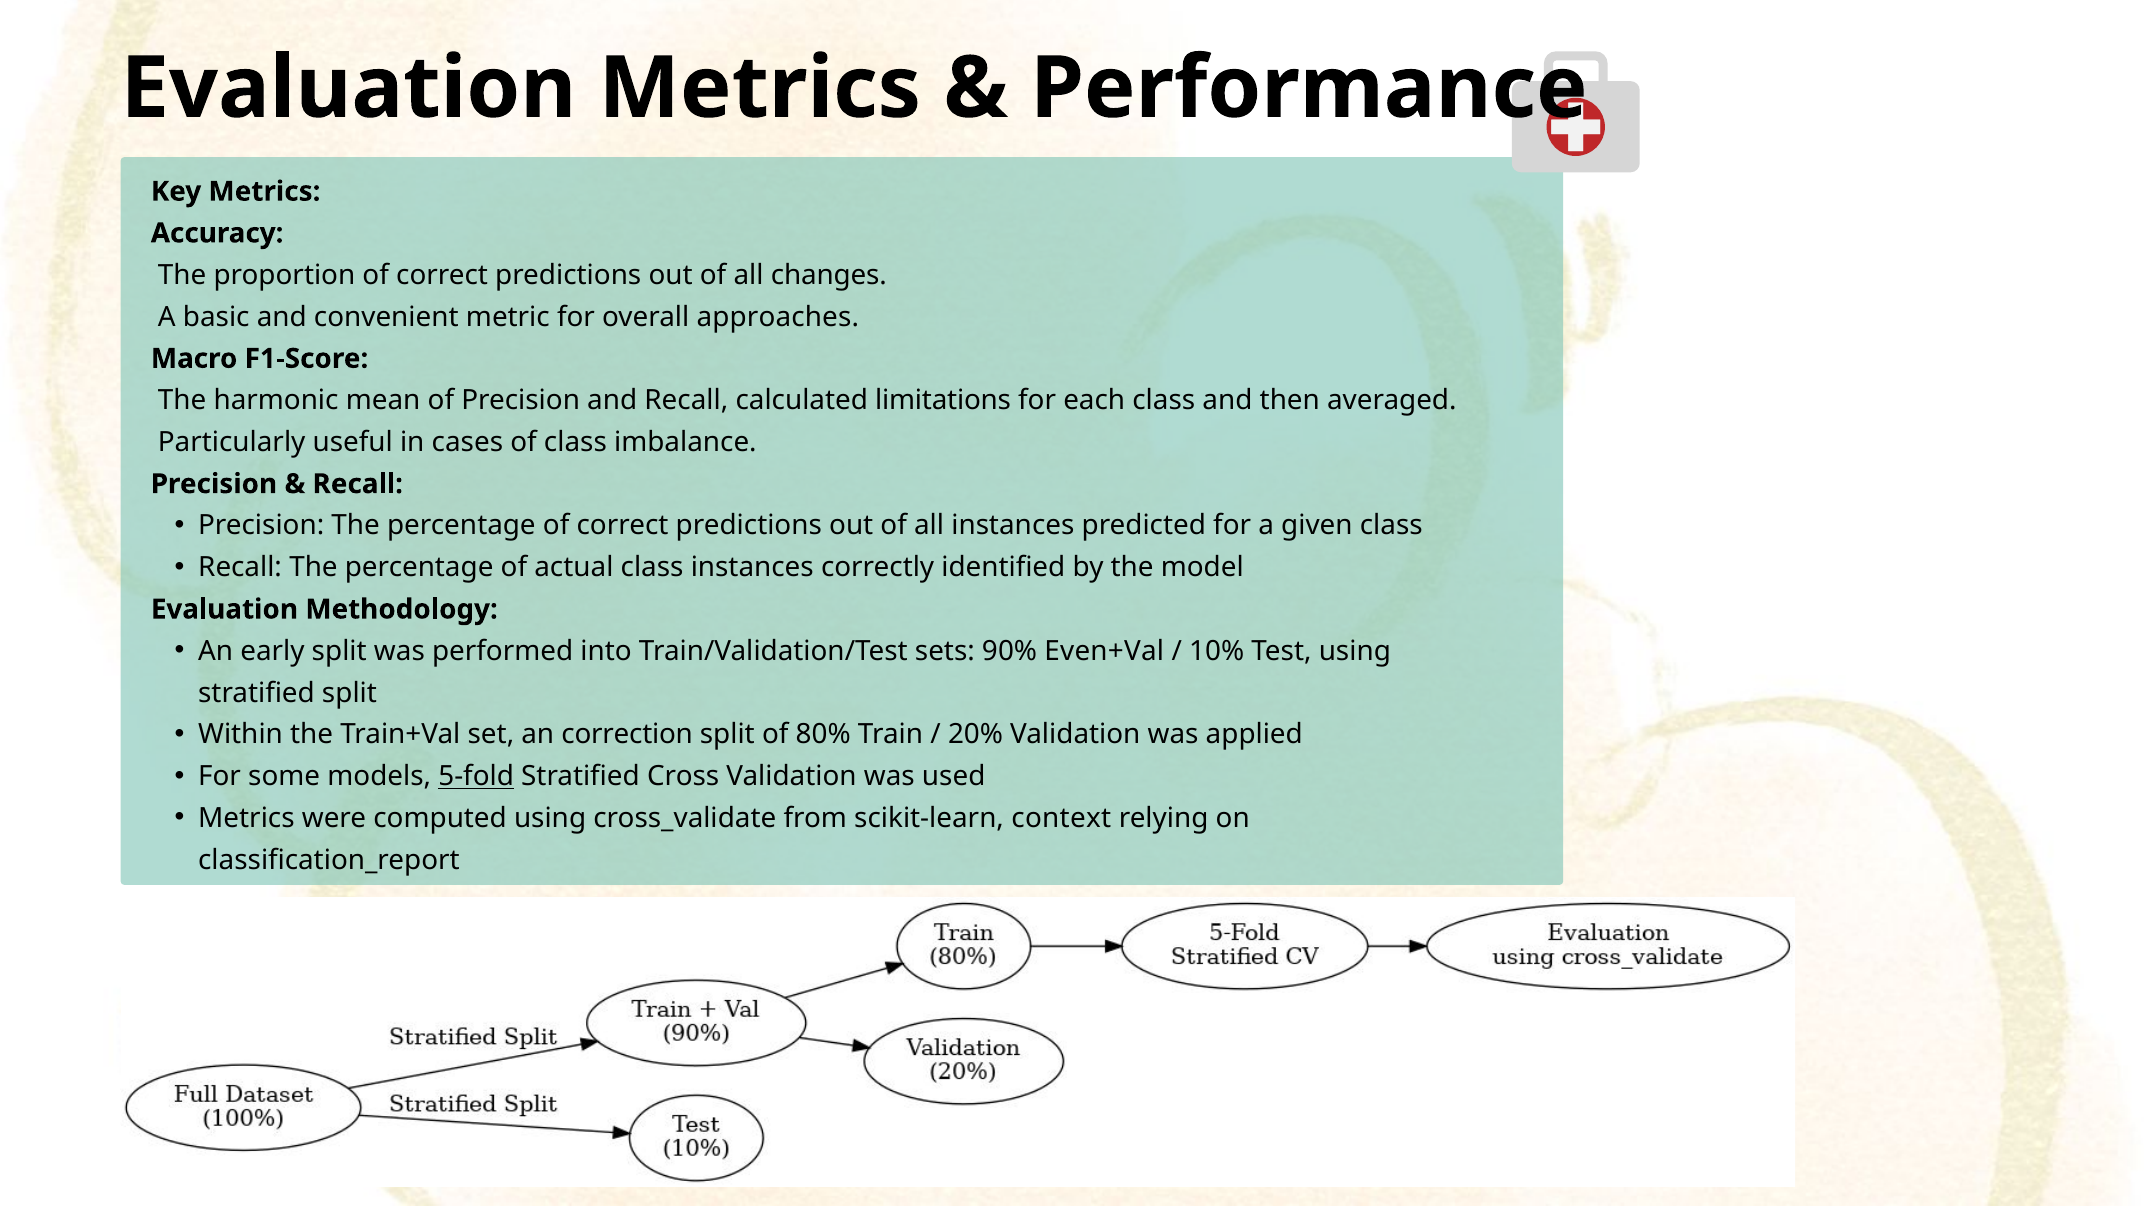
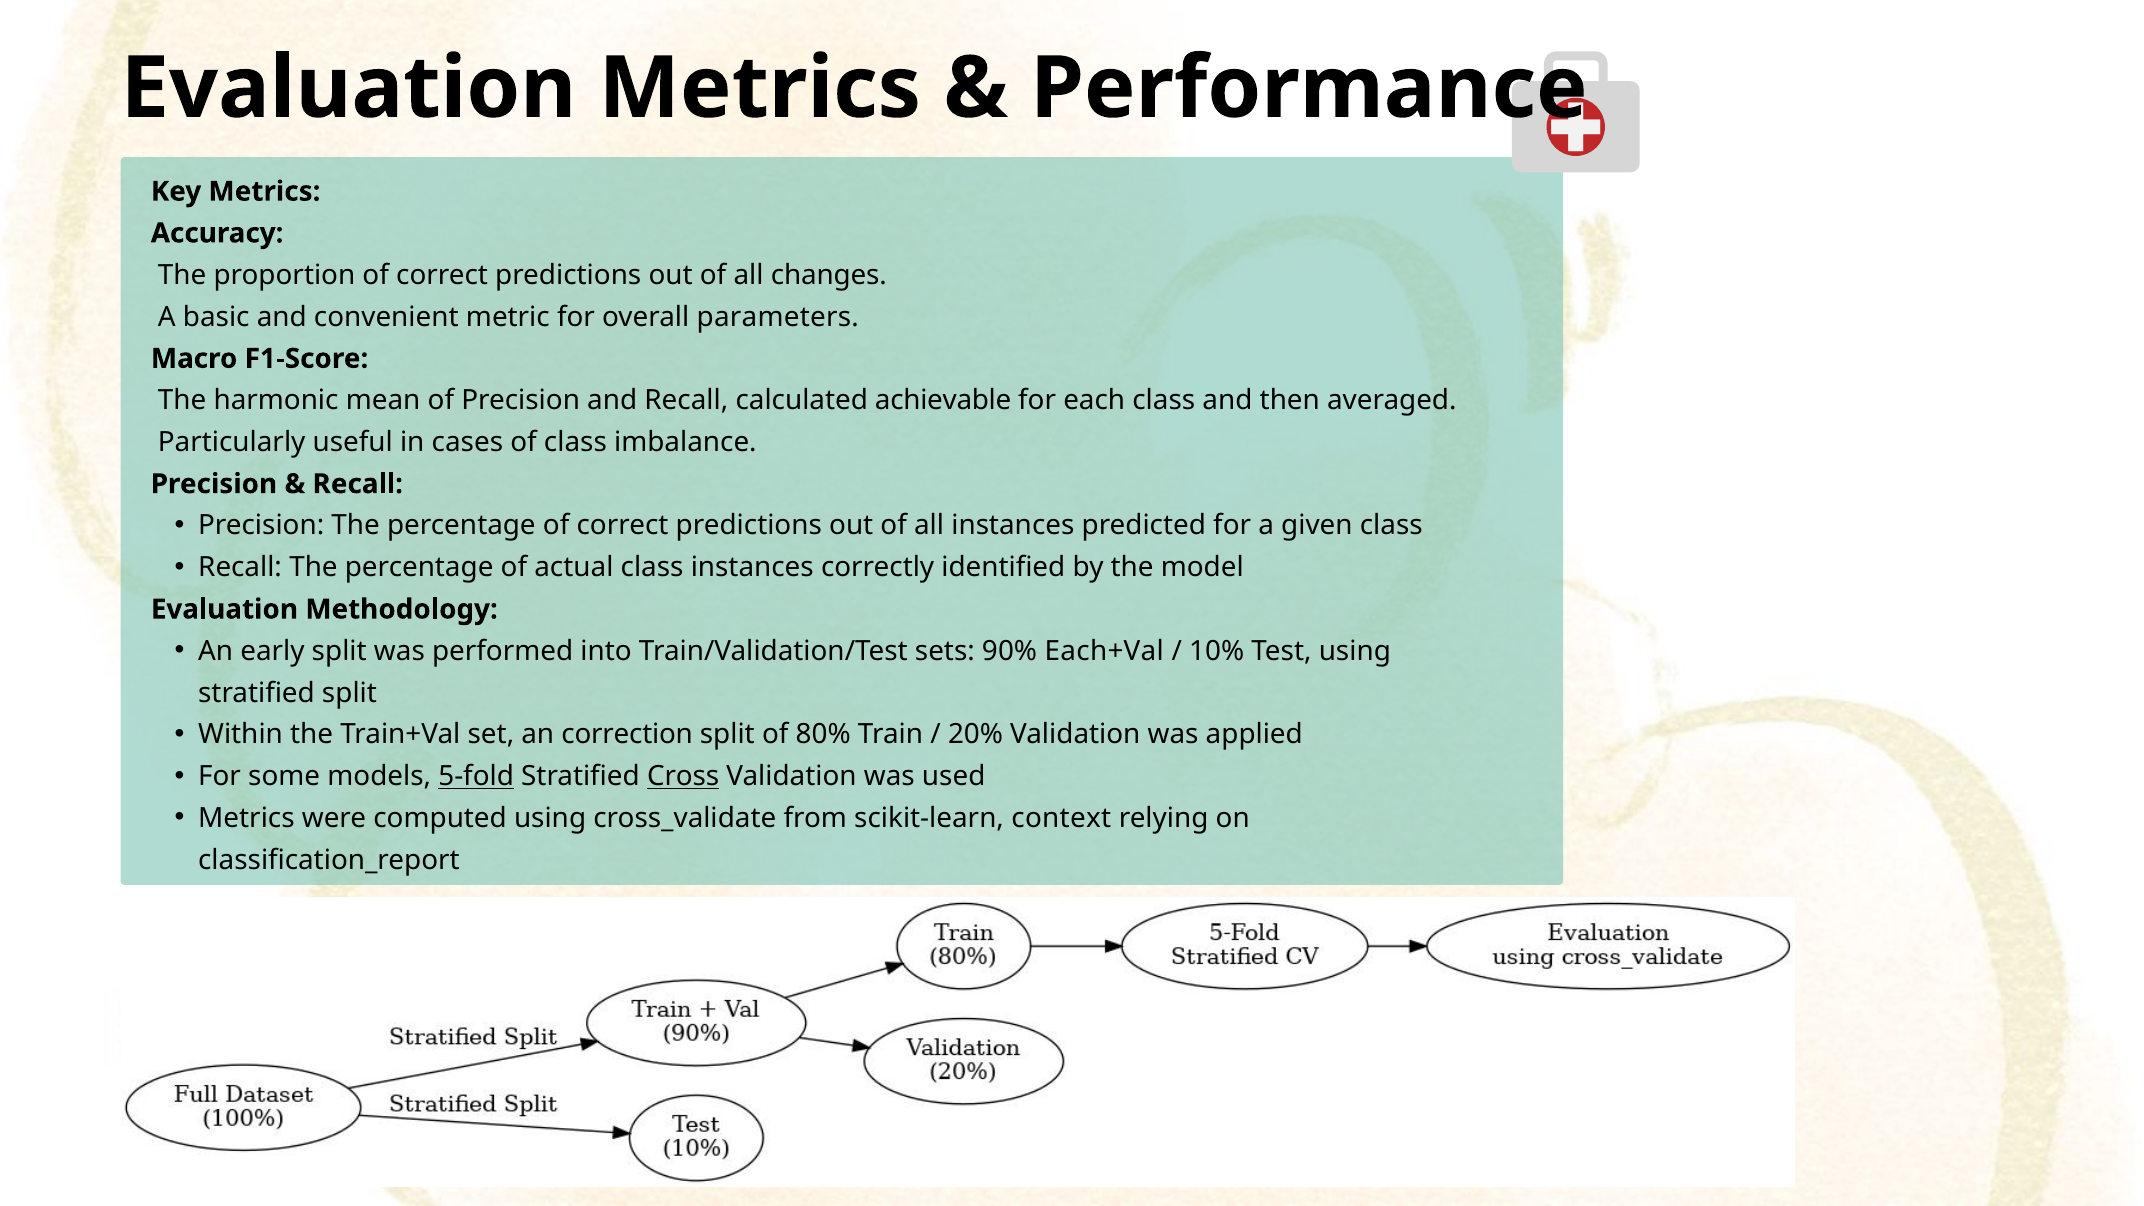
approaches: approaches -> parameters
limitations: limitations -> achievable
Even+Val: Even+Val -> Each+Val
Cross underline: none -> present
